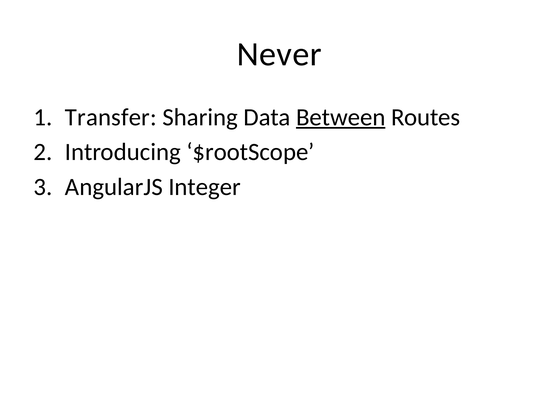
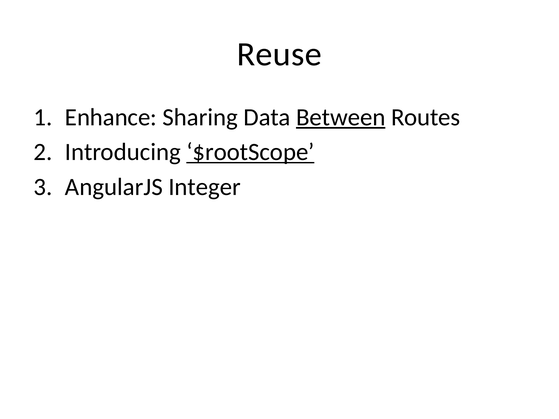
Never: Never -> Reuse
Transfer: Transfer -> Enhance
$rootScope underline: none -> present
